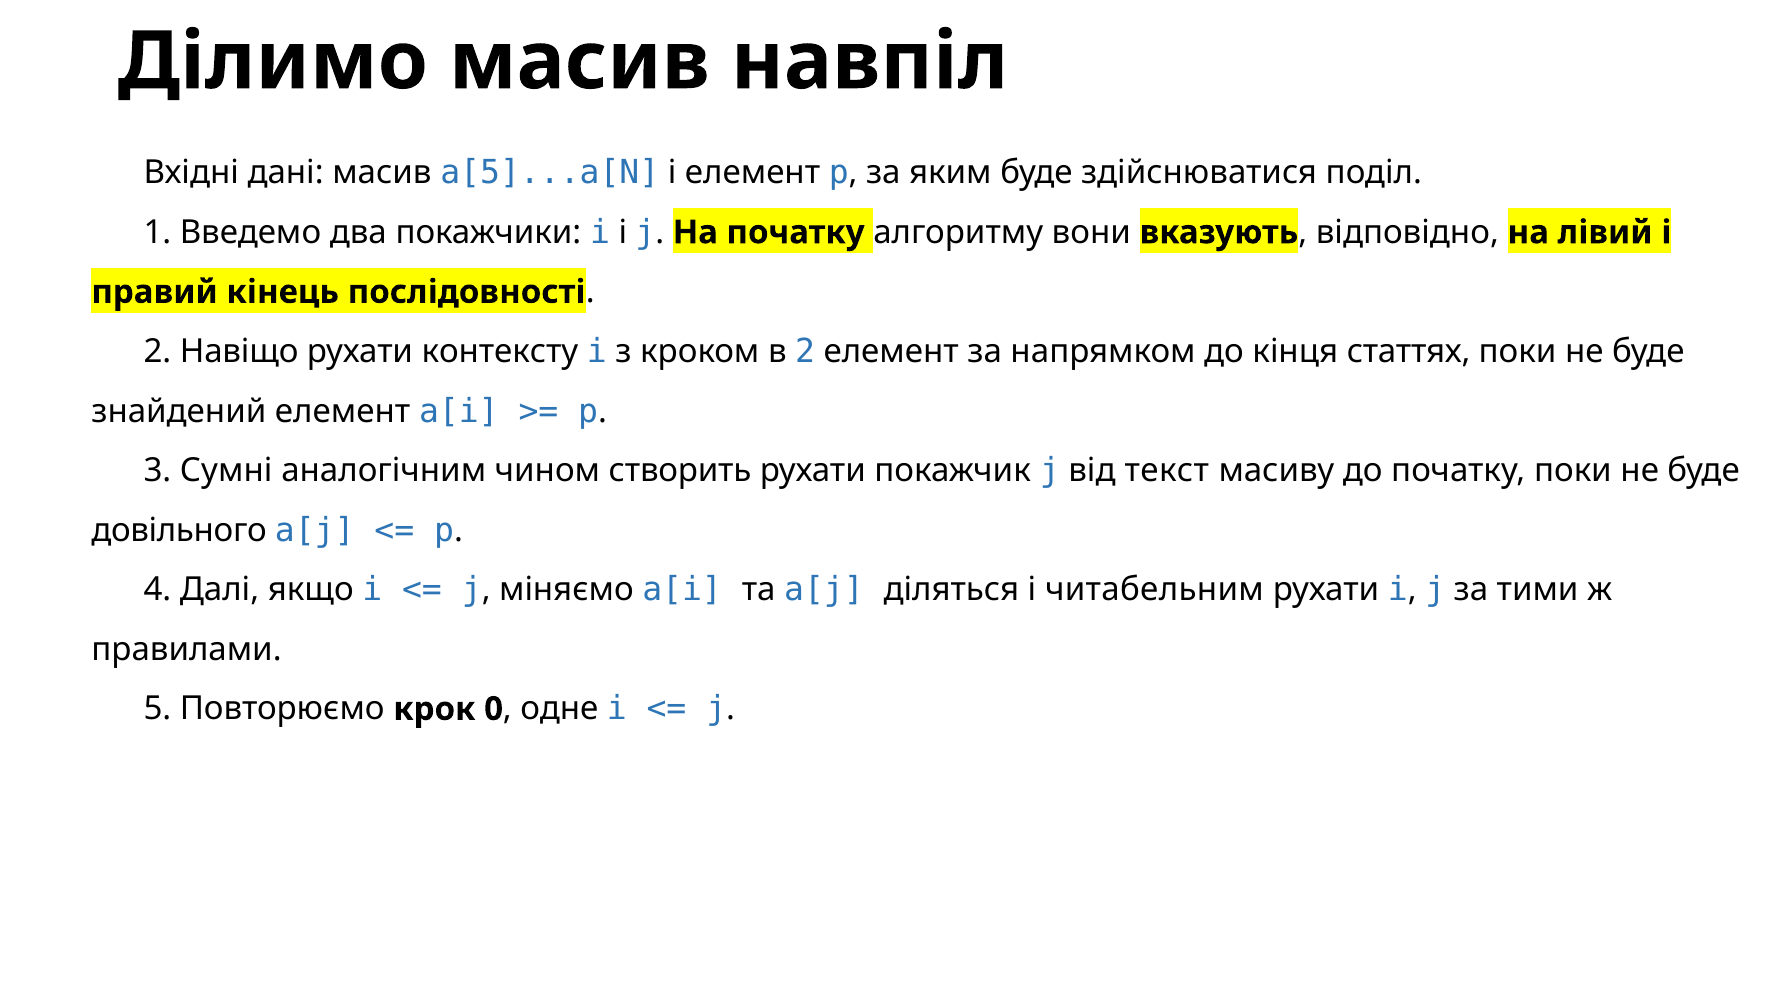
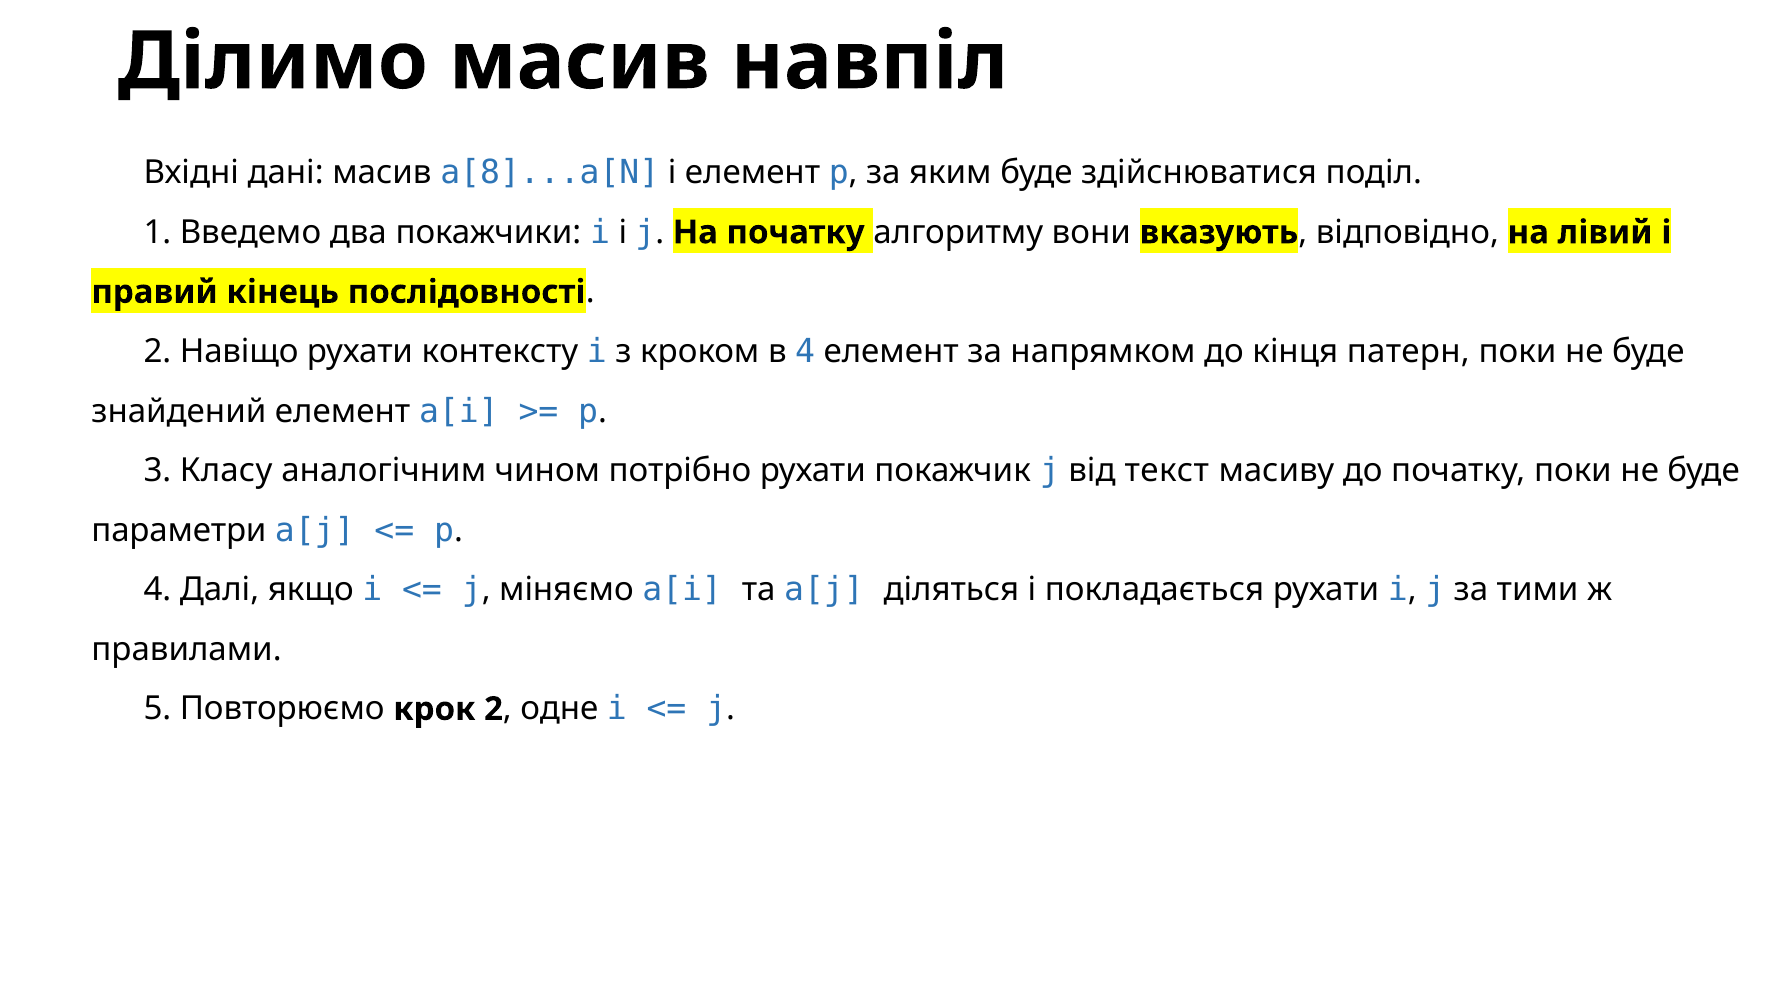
a[5]...a[N: a[5]...a[N -> a[8]...a[N
в 2: 2 -> 4
статтях: статтях -> патерн
Сумні: Сумні -> Класу
створить: створить -> потрібно
довільного: довільного -> параметри
читабельним: читабельним -> покладається
крок 0: 0 -> 2
